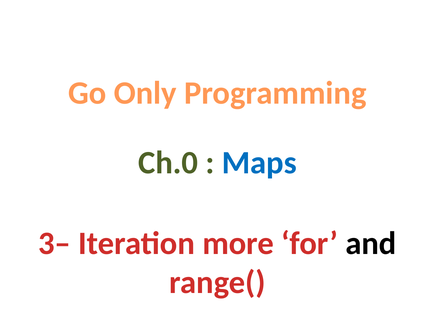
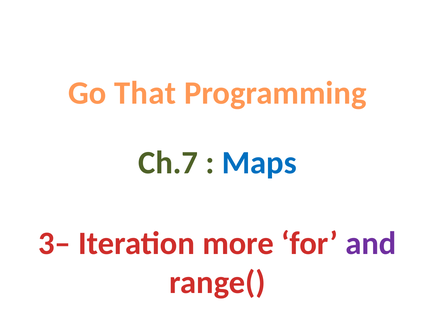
Only: Only -> That
Ch.0: Ch.0 -> Ch.7
and colour: black -> purple
